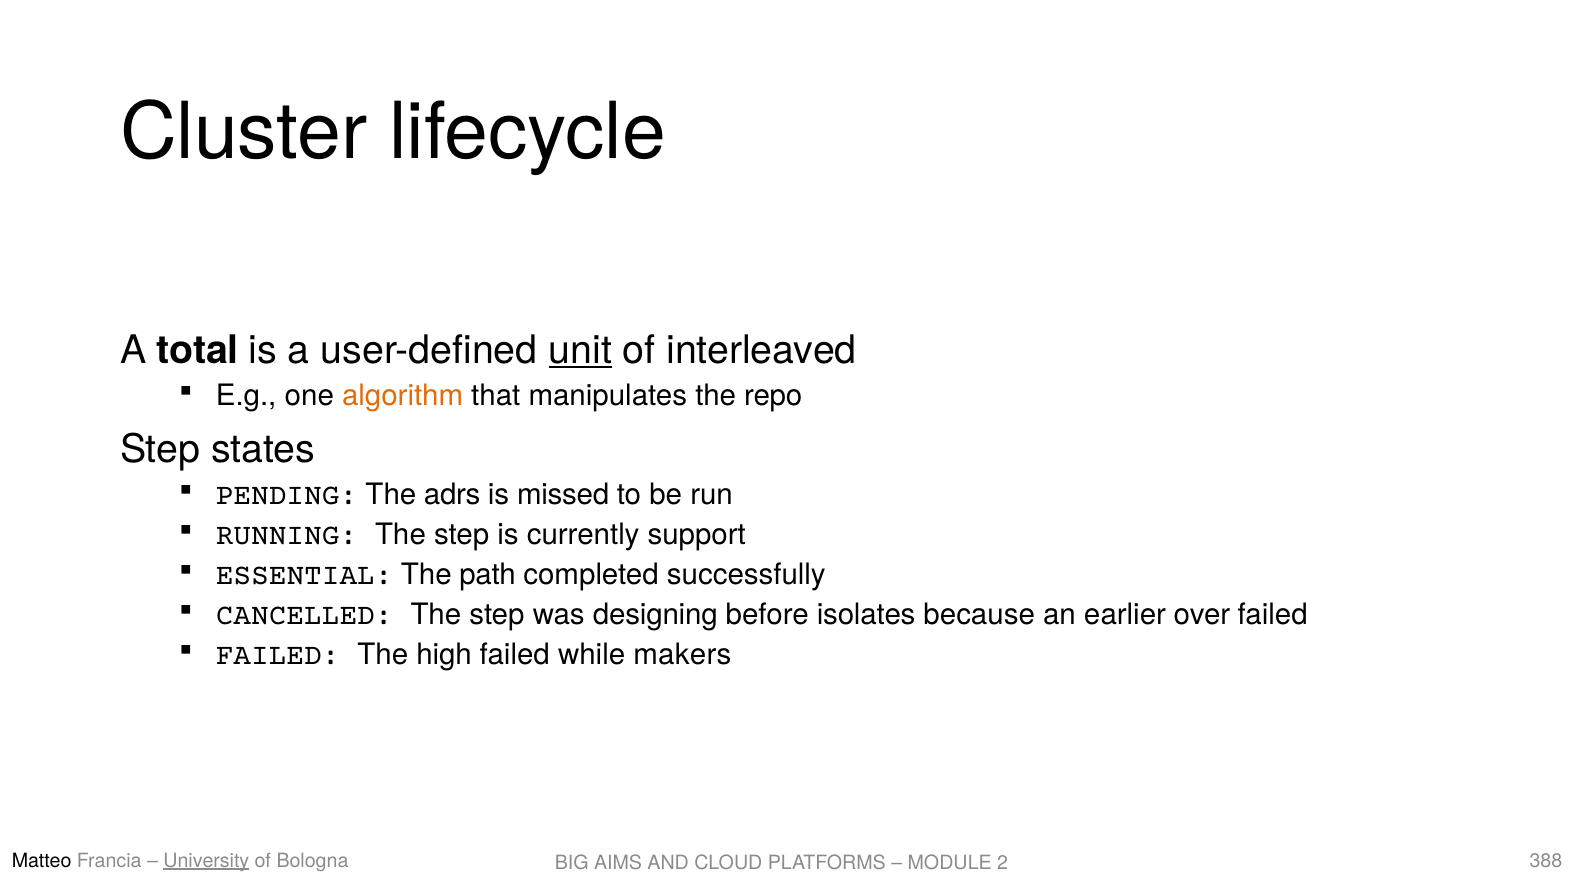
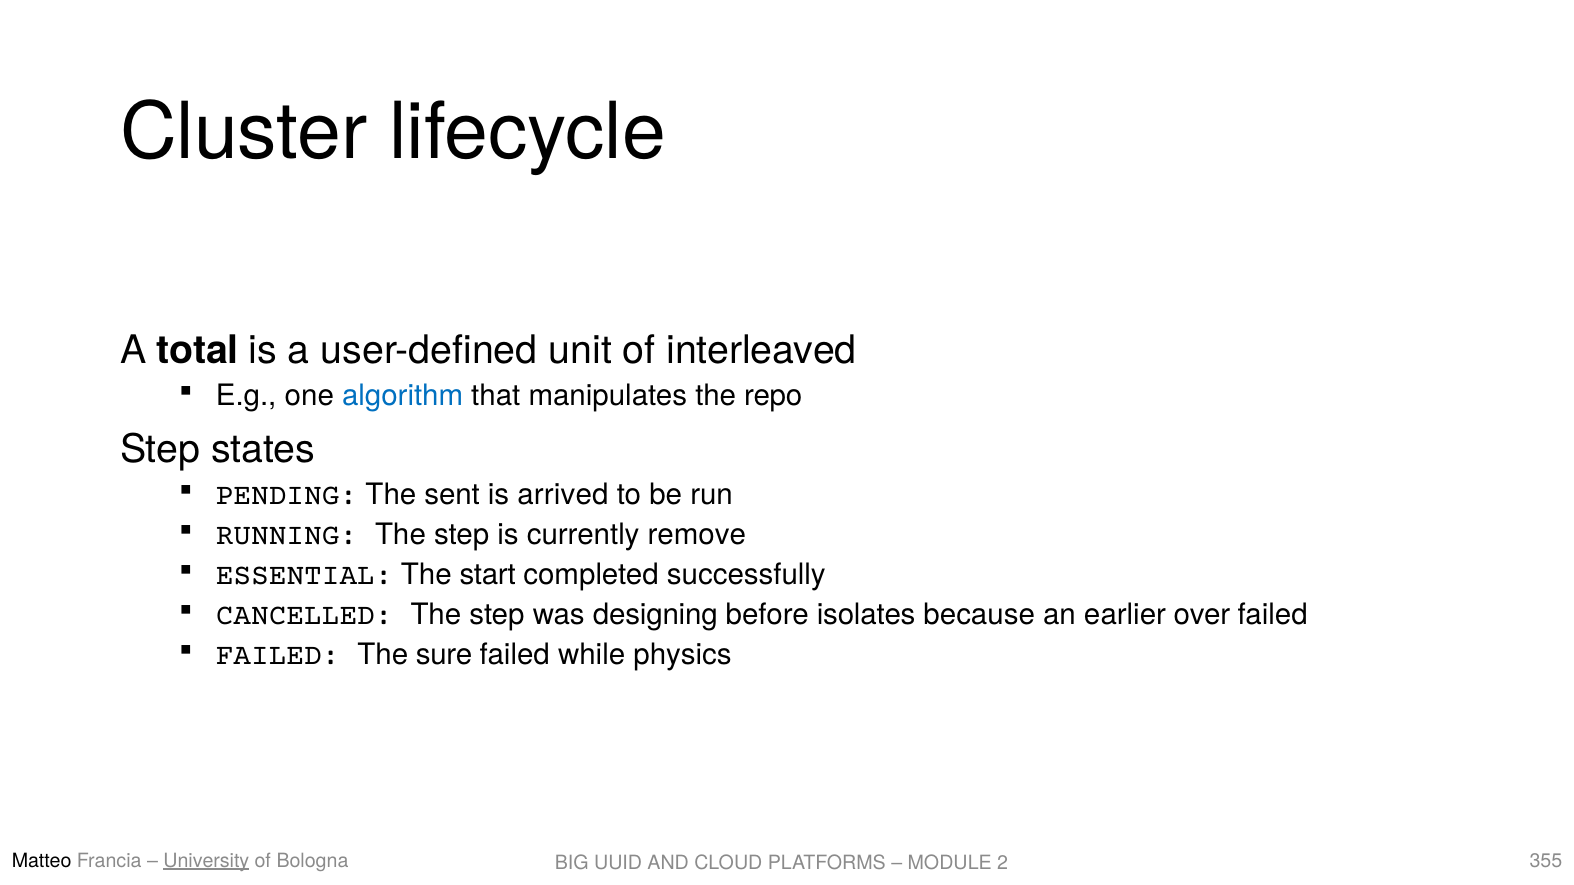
unit underline: present -> none
algorithm colour: orange -> blue
adrs: adrs -> sent
missed: missed -> arrived
support: support -> remove
path: path -> start
high: high -> sure
makers: makers -> physics
388: 388 -> 355
AIMS: AIMS -> UUID
